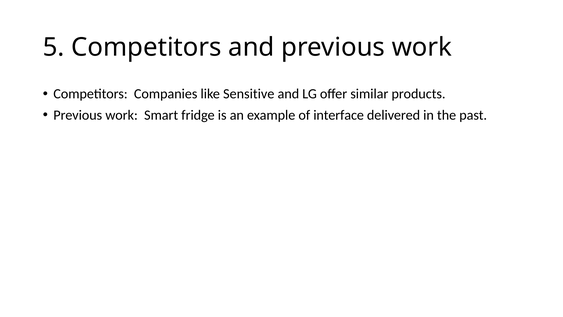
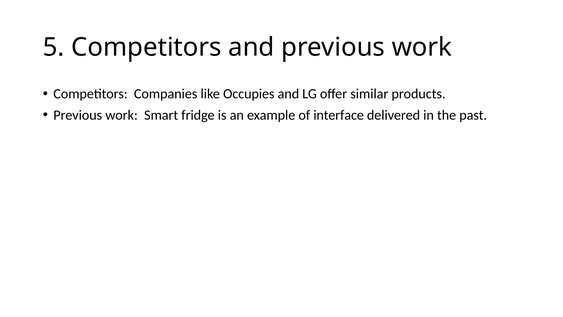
Sensitive: Sensitive -> Occupies
